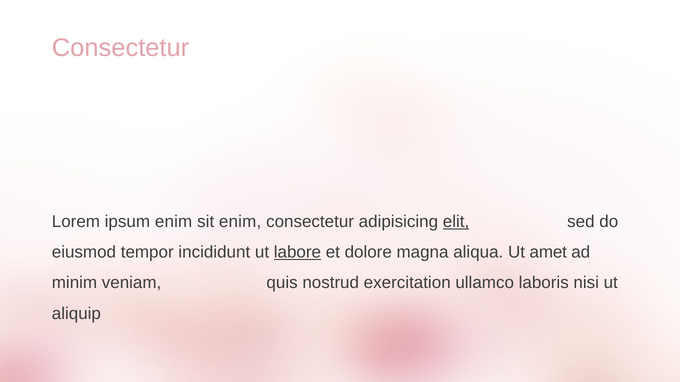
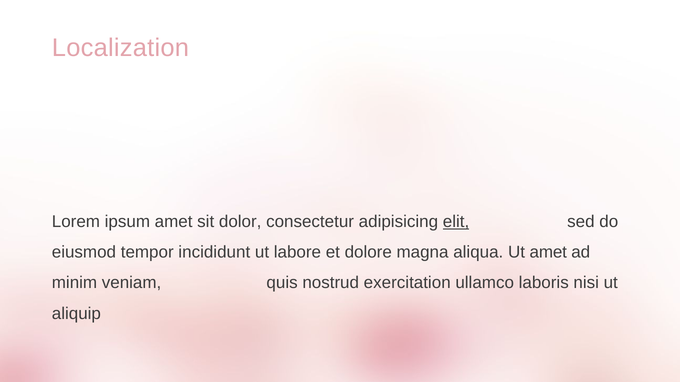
Consectetur at (121, 48): Consectetur -> Localization
ipsum enim: enim -> amet
sit enim: enim -> dolor
labore underline: present -> none
